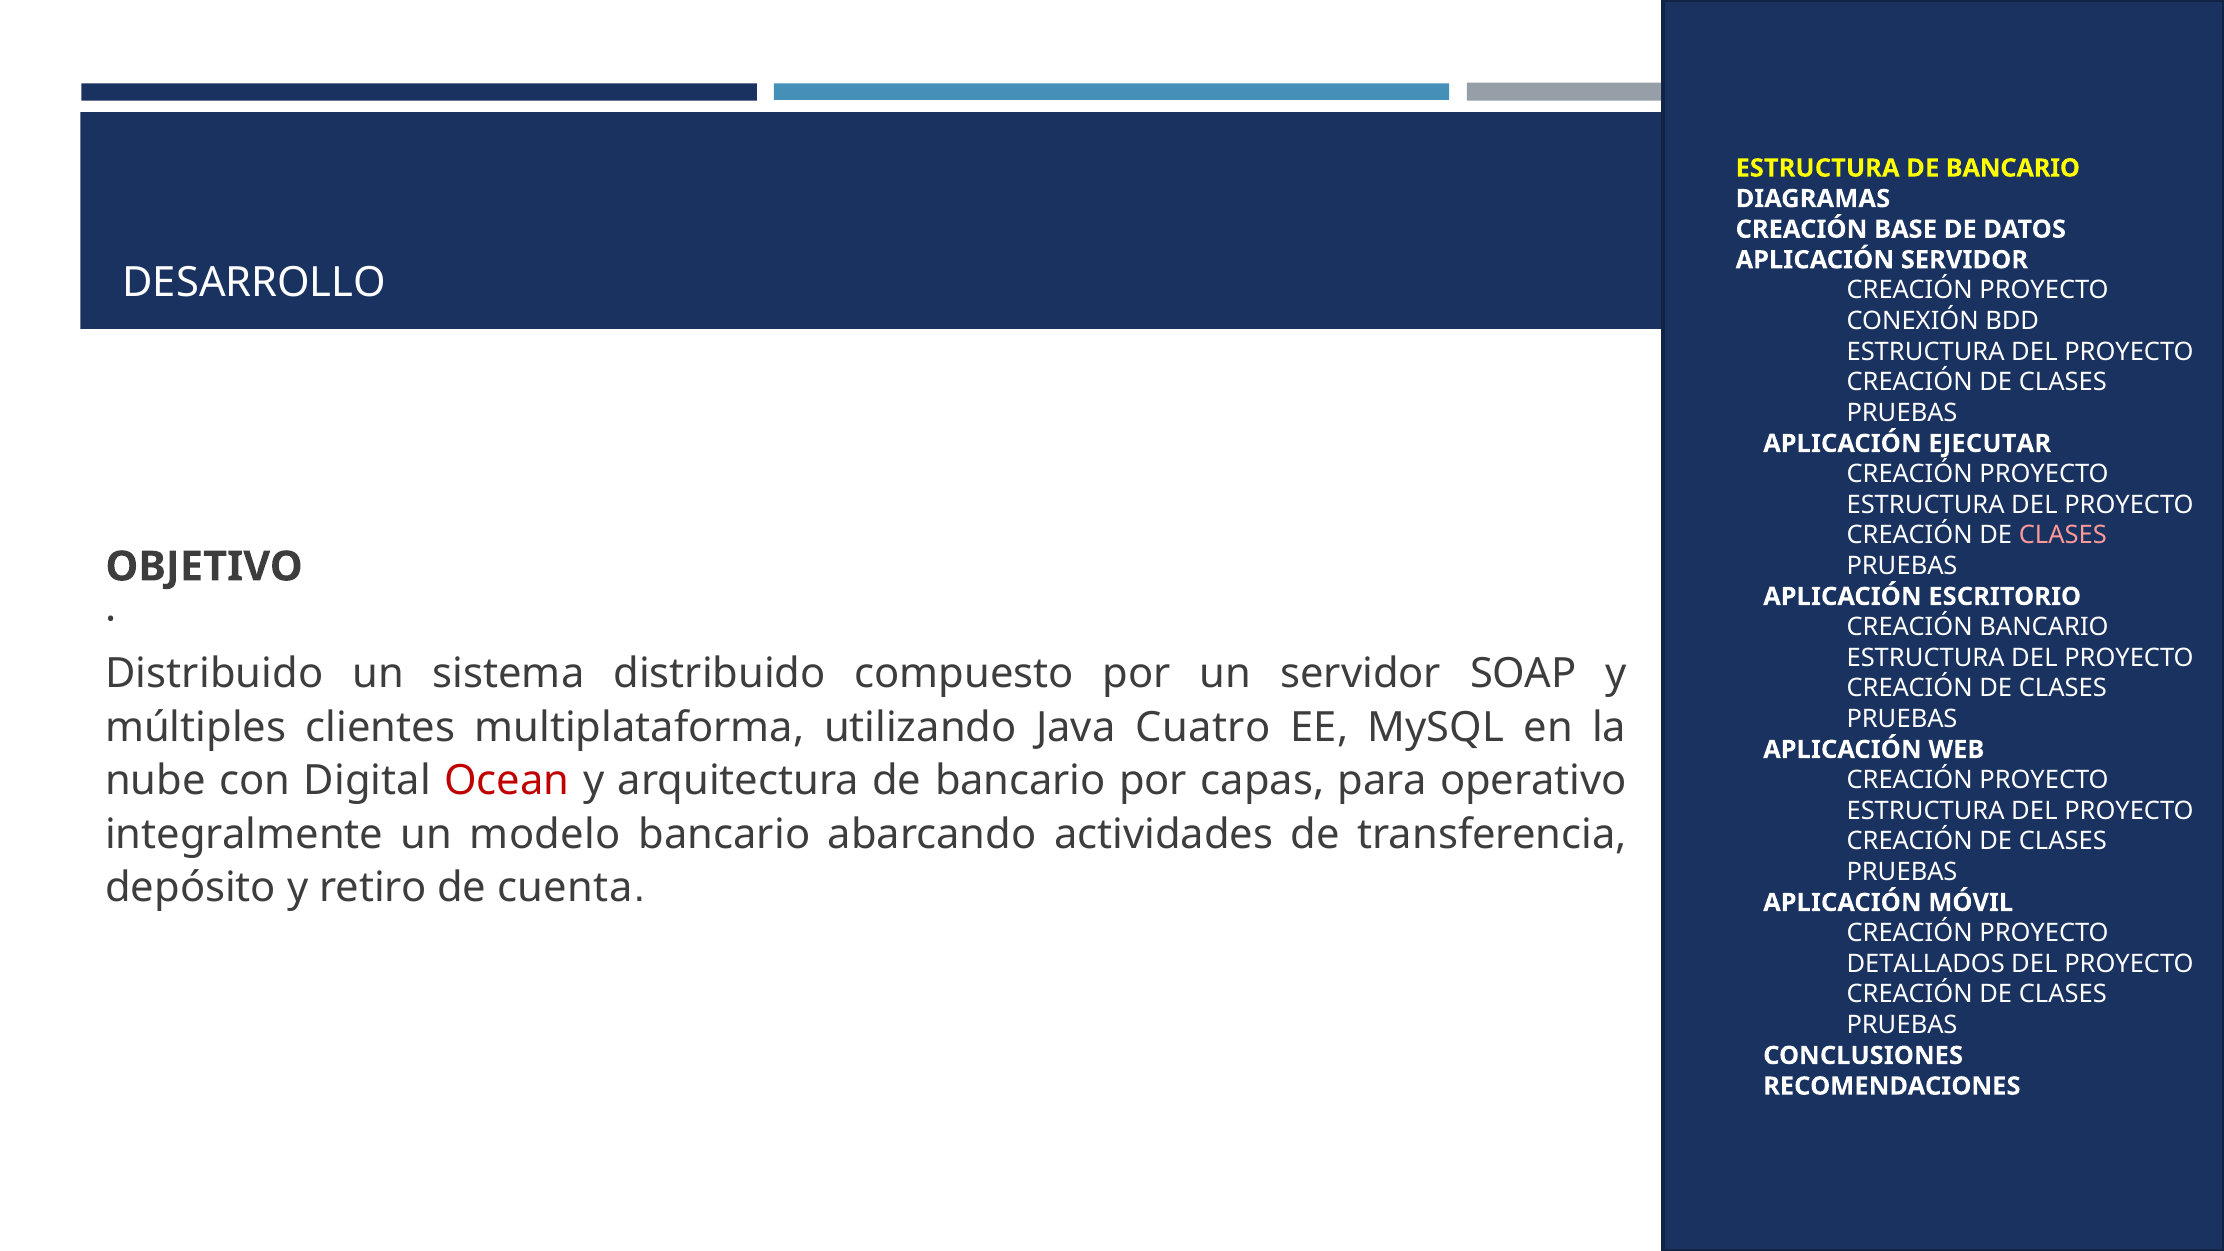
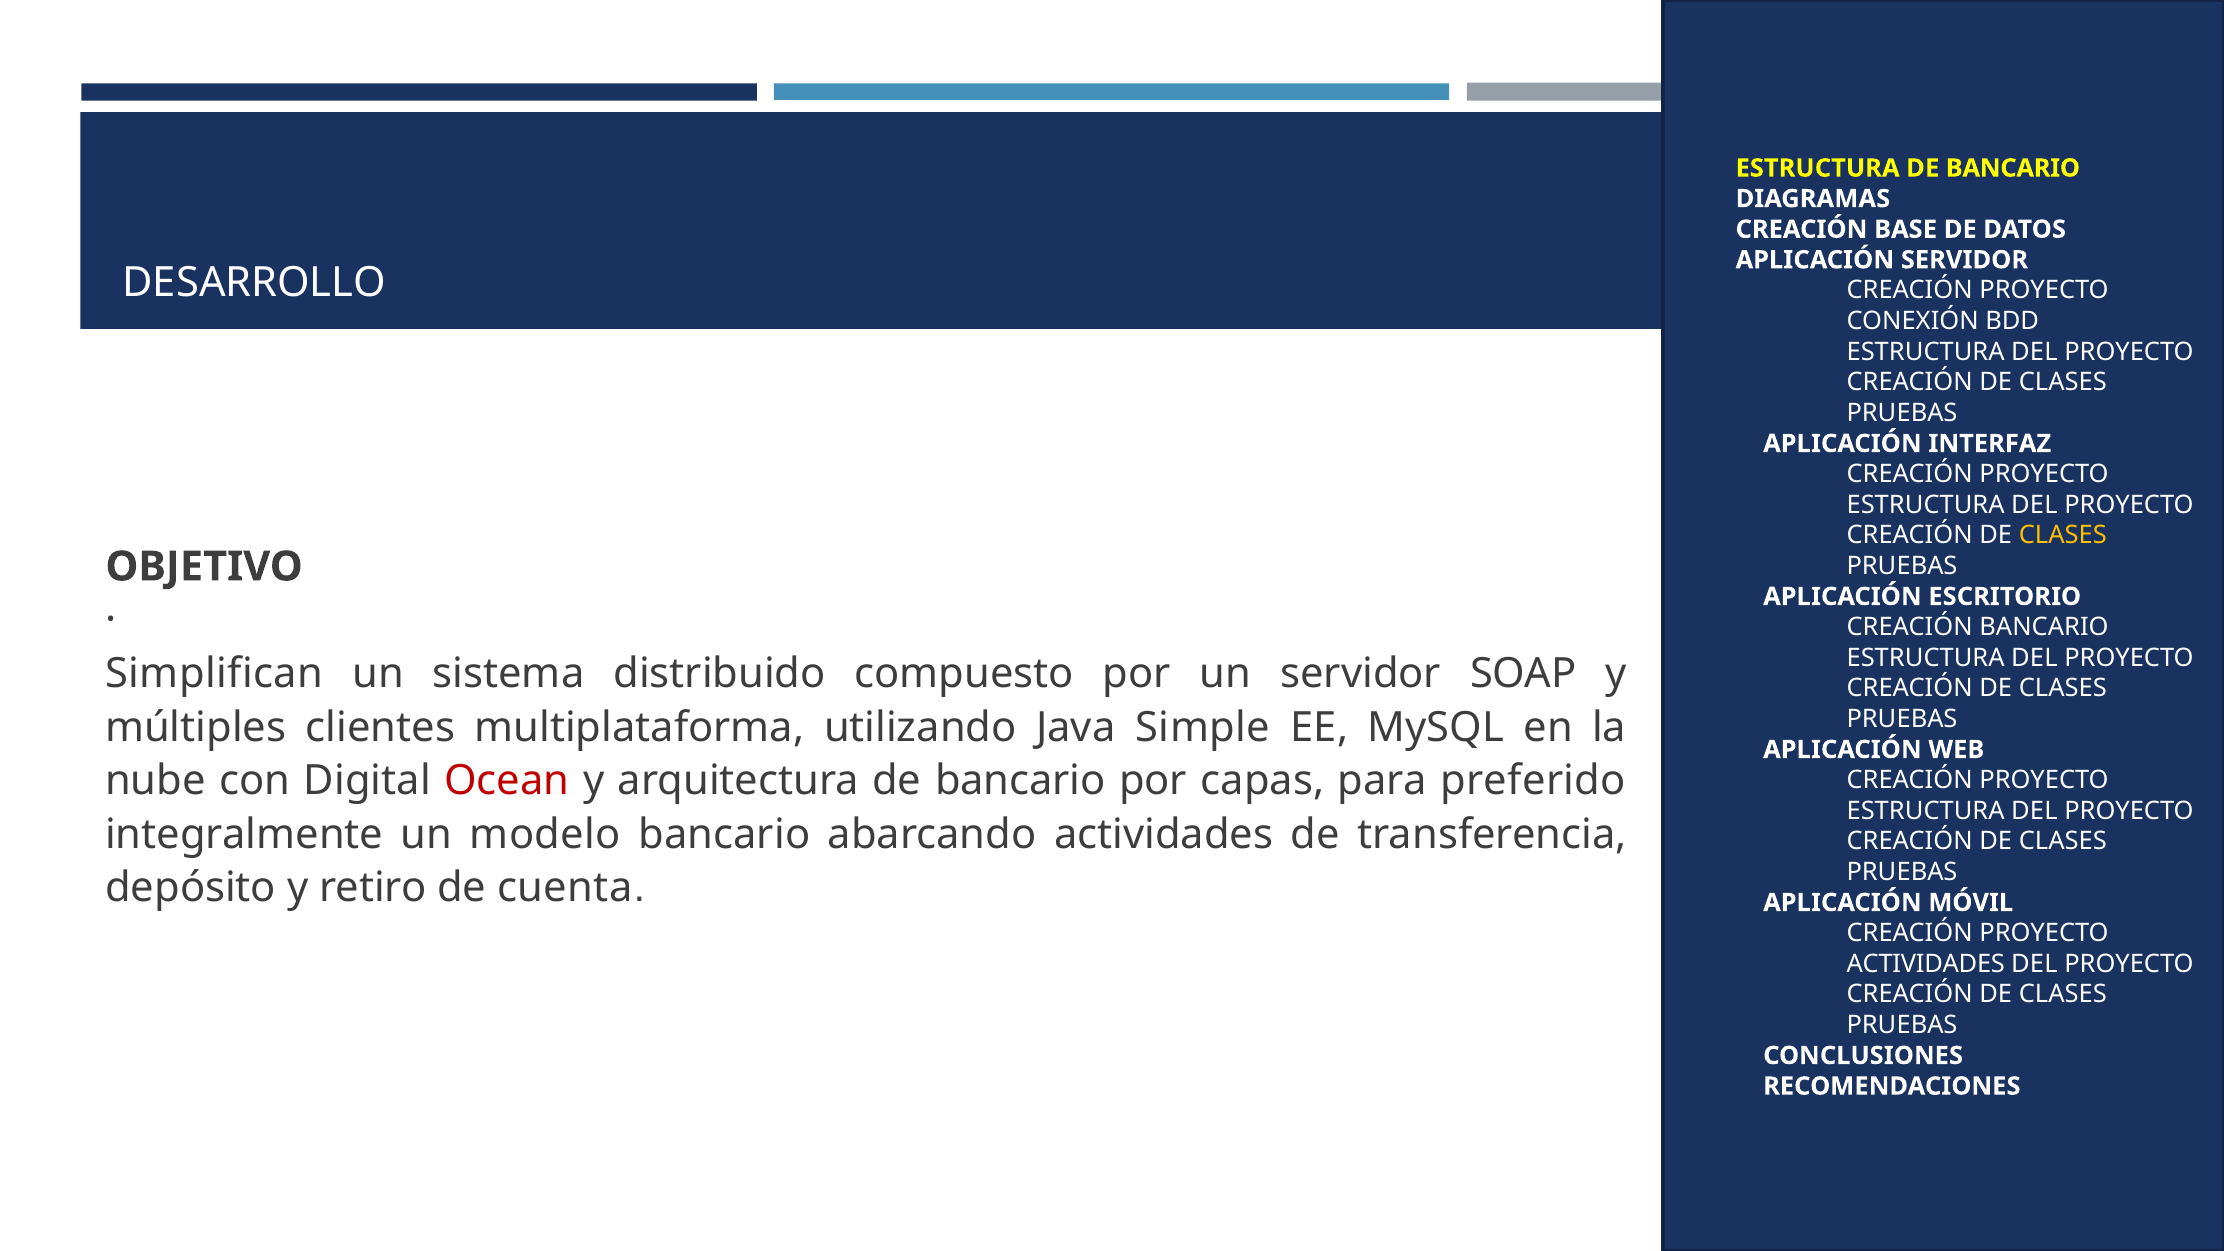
EJECUTAR: EJECUTAR -> INTERFAZ
CLASES at (2063, 535) colour: pink -> yellow
Distribuido at (214, 674): Distribuido -> Simplifican
Cuatro: Cuatro -> Simple
operativo: operativo -> preferido
DETALLADOS at (1926, 964): DETALLADOS -> ACTIVIDADES
